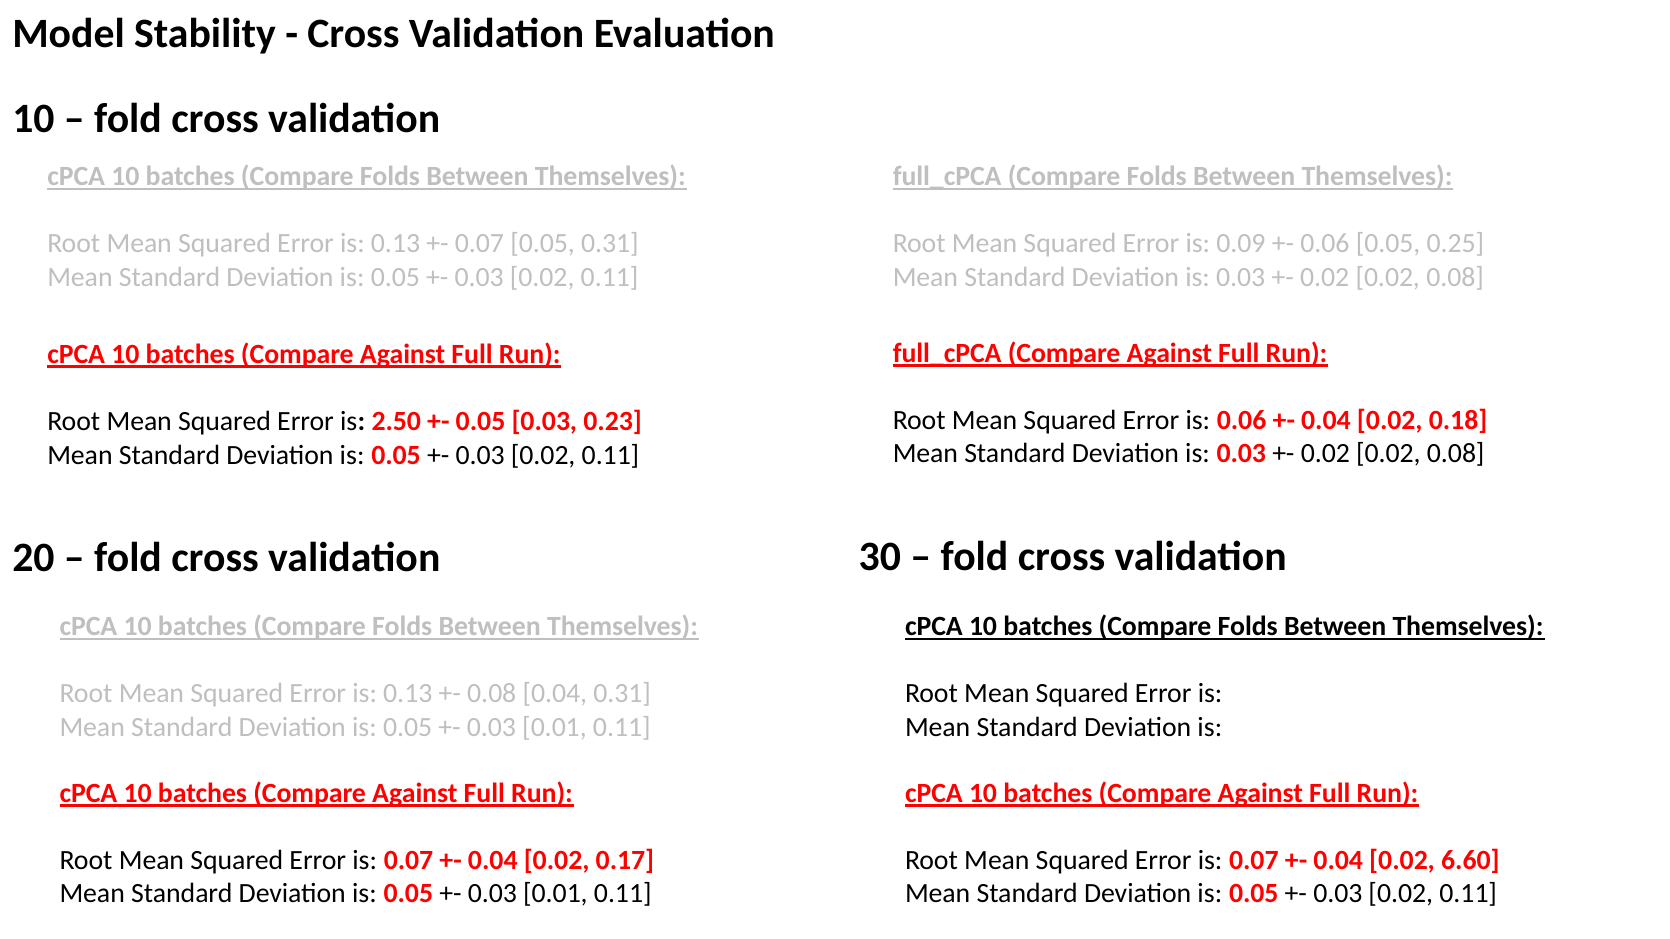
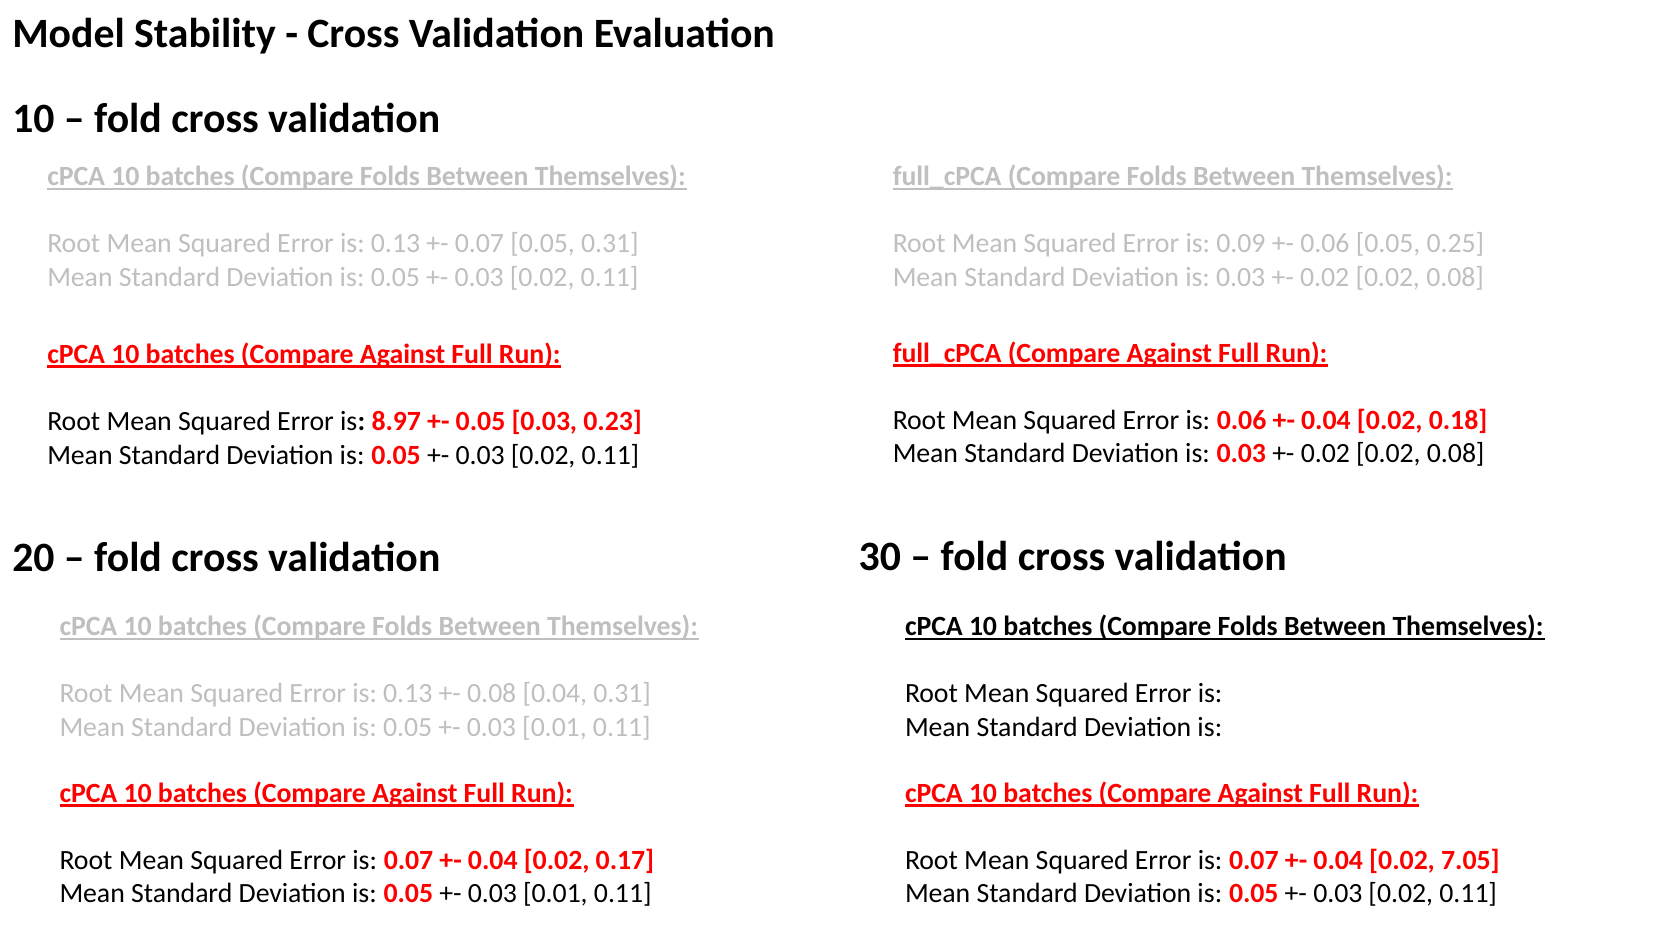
2.50: 2.50 -> 8.97
6.60: 6.60 -> 7.05
